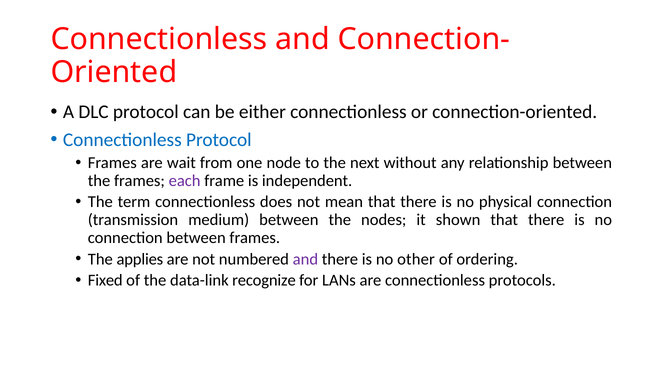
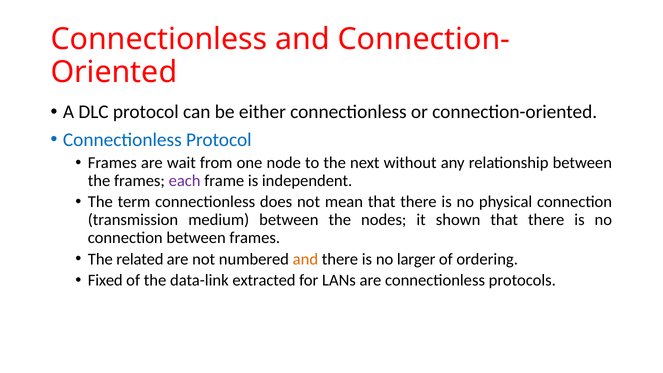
applies: applies -> related
and at (305, 259) colour: purple -> orange
other: other -> larger
recognize: recognize -> extracted
